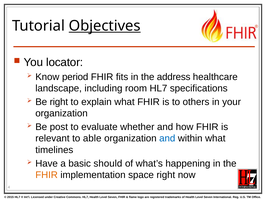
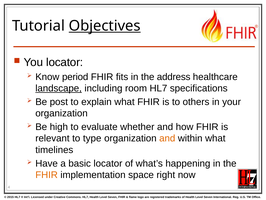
landscape underline: none -> present
Be right: right -> post
post: post -> high
able: able -> type
and at (167, 138) colour: blue -> orange
basic should: should -> locator
